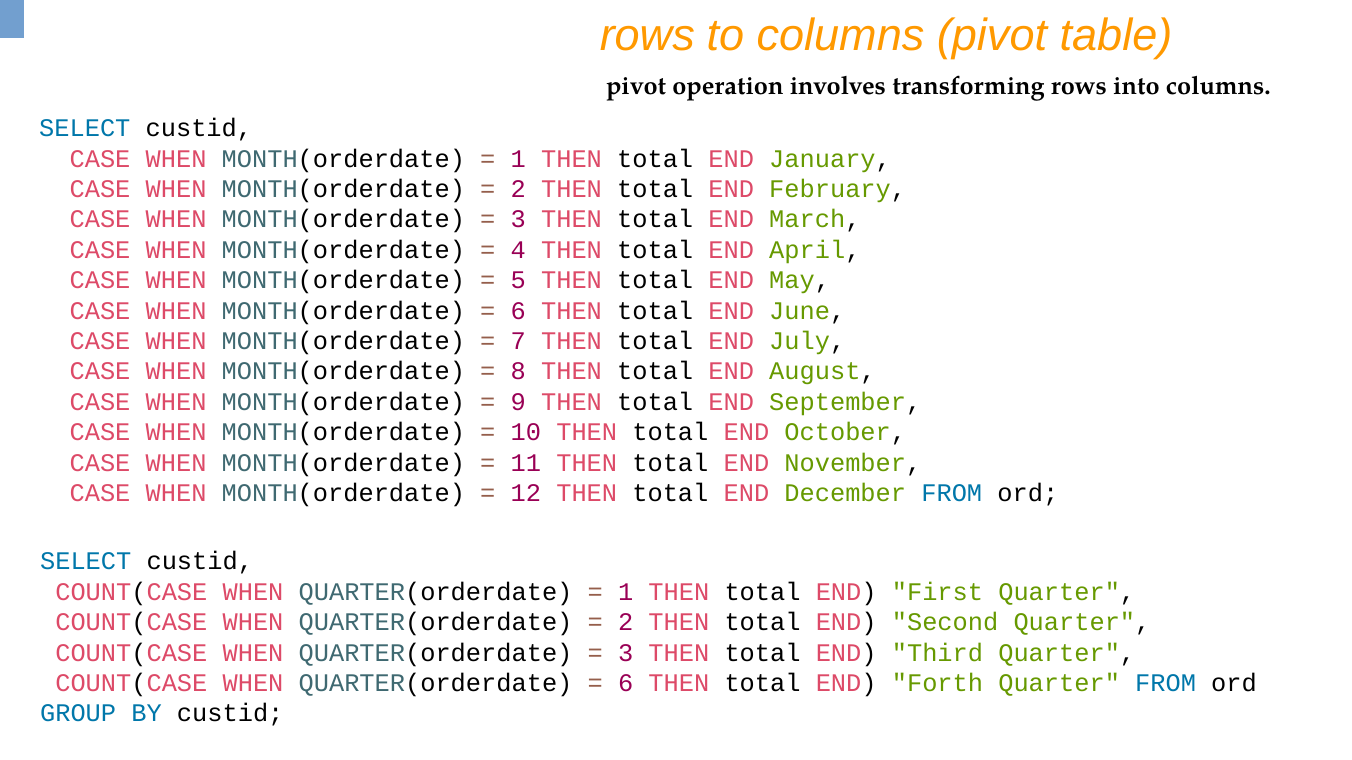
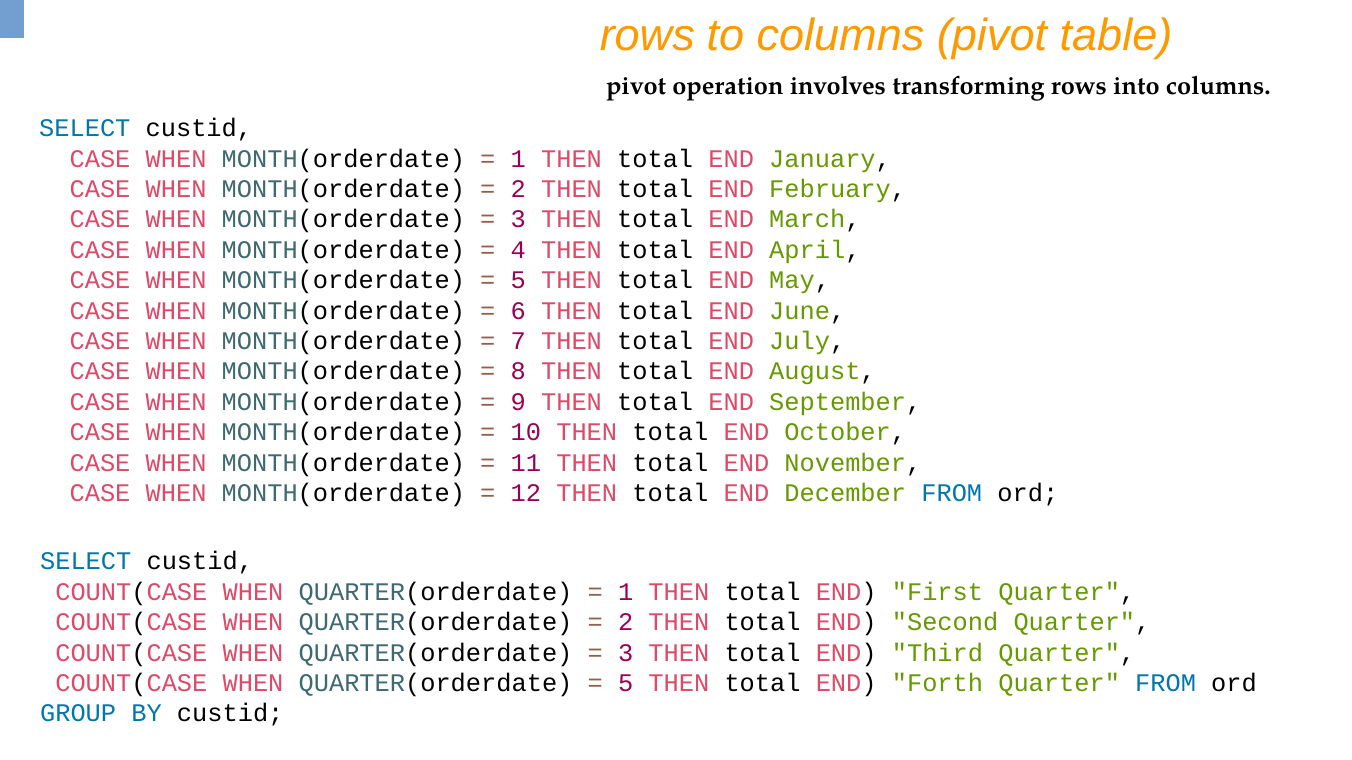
6 at (626, 684): 6 -> 5
